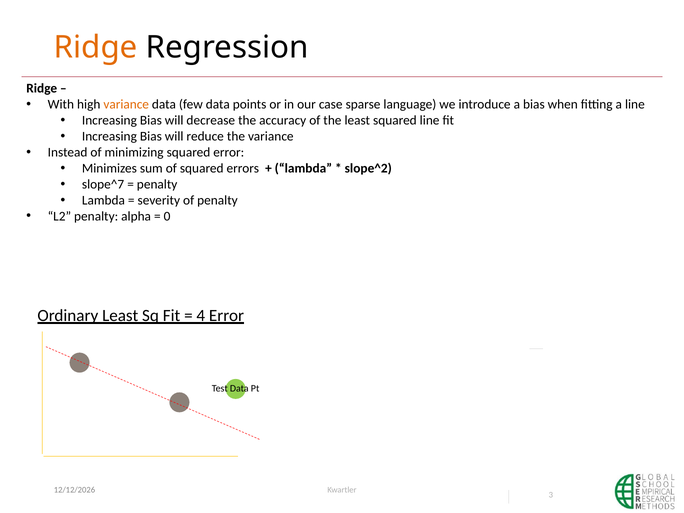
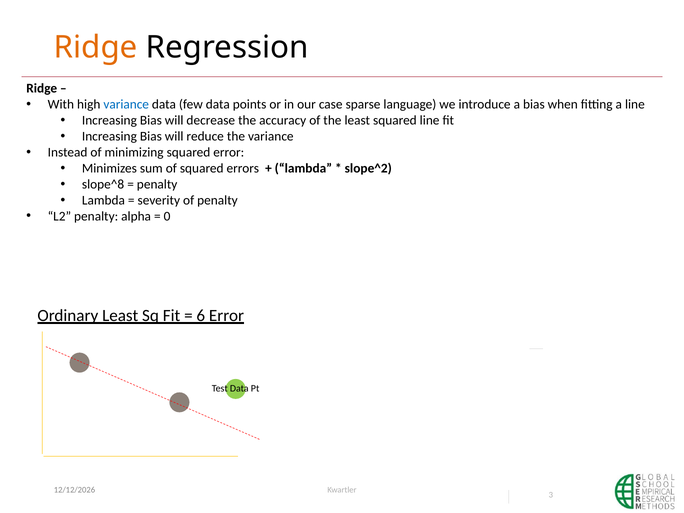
variance at (126, 105) colour: orange -> blue
slope^7: slope^7 -> slope^8
4: 4 -> 6
